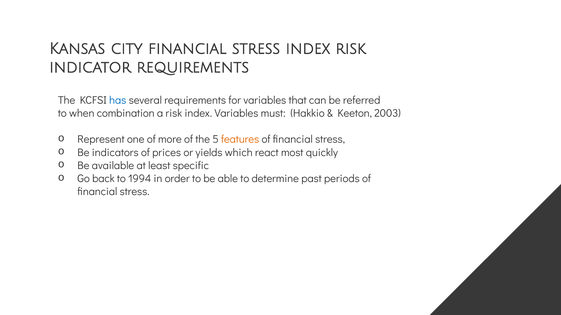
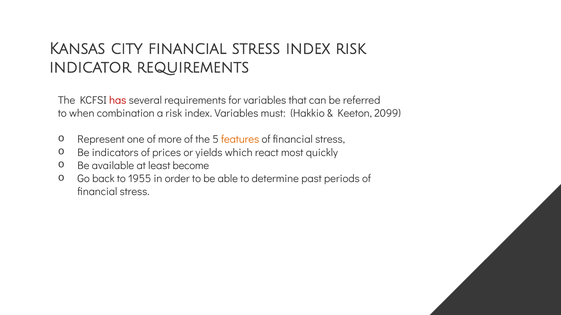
has colour: blue -> red
2003: 2003 -> 2099
specific: specific -> become
1994: 1994 -> 1955
